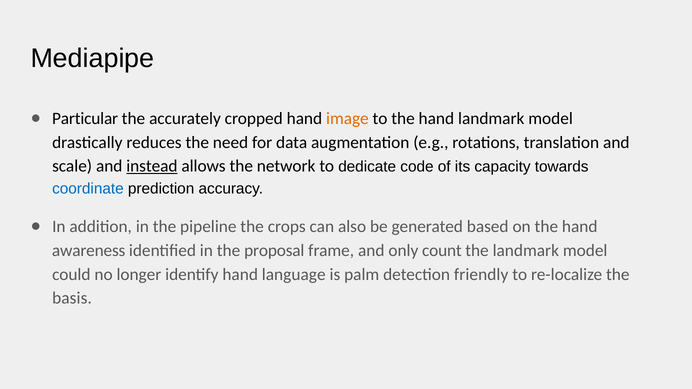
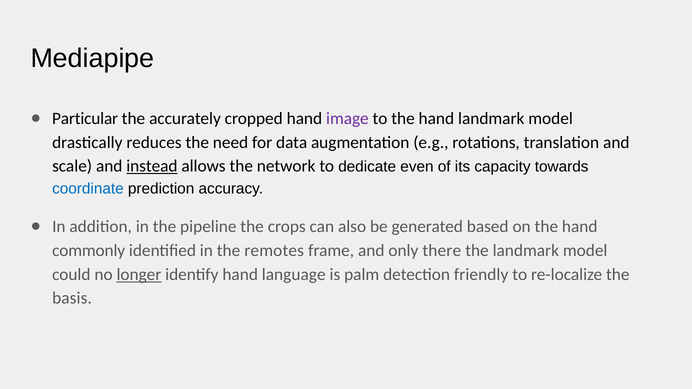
image colour: orange -> purple
code: code -> even
awareness: awareness -> commonly
proposal: proposal -> remotes
count: count -> there
longer underline: none -> present
